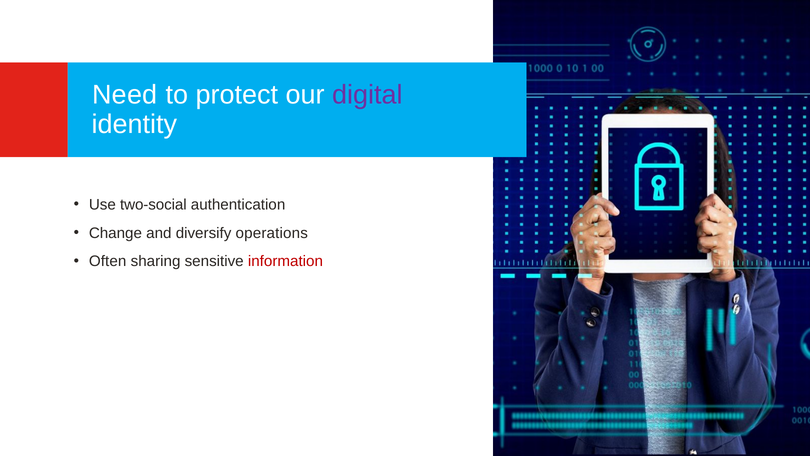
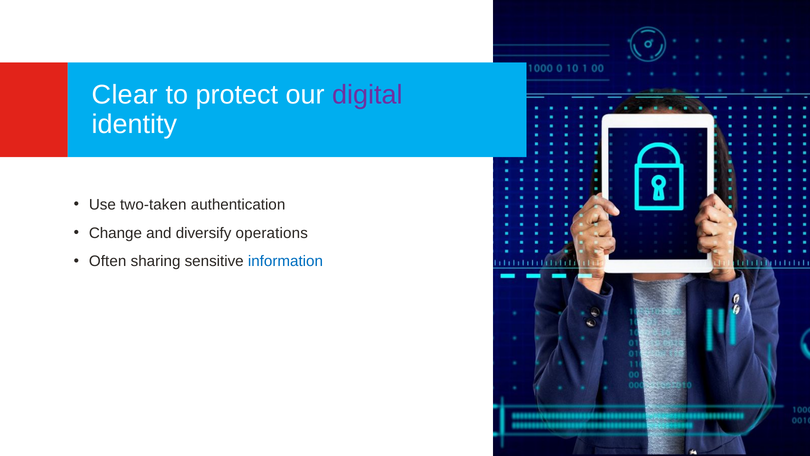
Need: Need -> Clear
two-social: two-social -> two-taken
information colour: red -> blue
